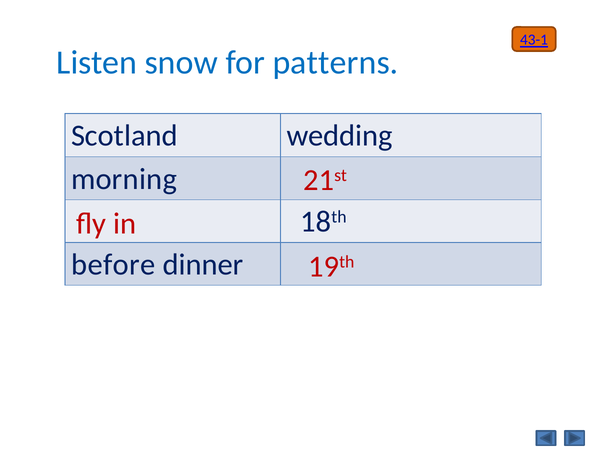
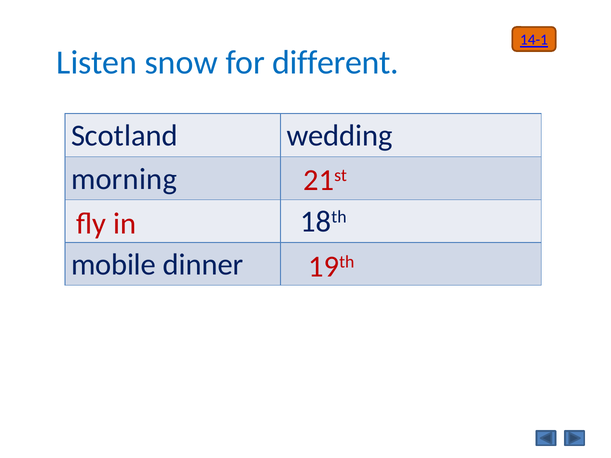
43-1: 43-1 -> 14-1
patterns: patterns -> different
before: before -> mobile
